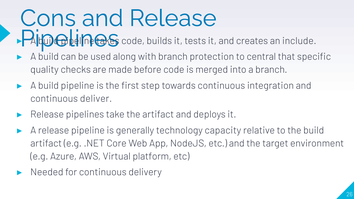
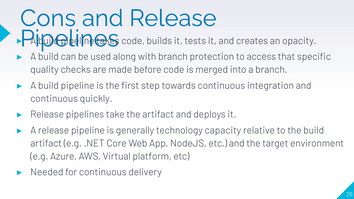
include: include -> opacity
central: central -> access
deliver: deliver -> quickly
